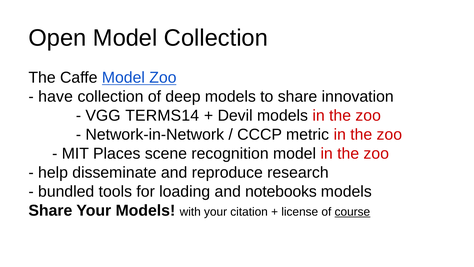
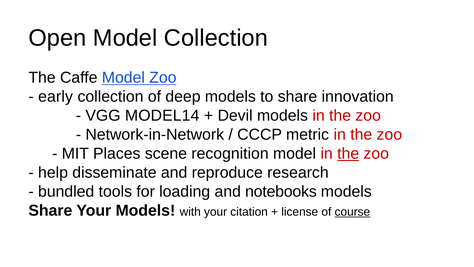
have: have -> early
TERMS14: TERMS14 -> MODEL14
the at (348, 153) underline: none -> present
